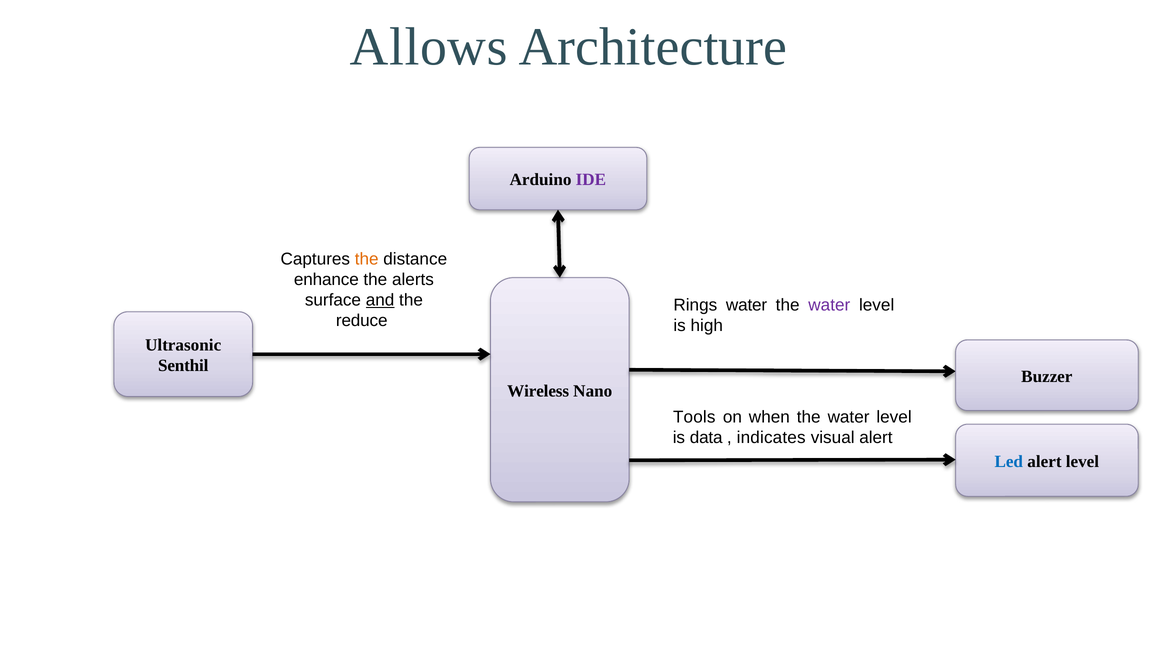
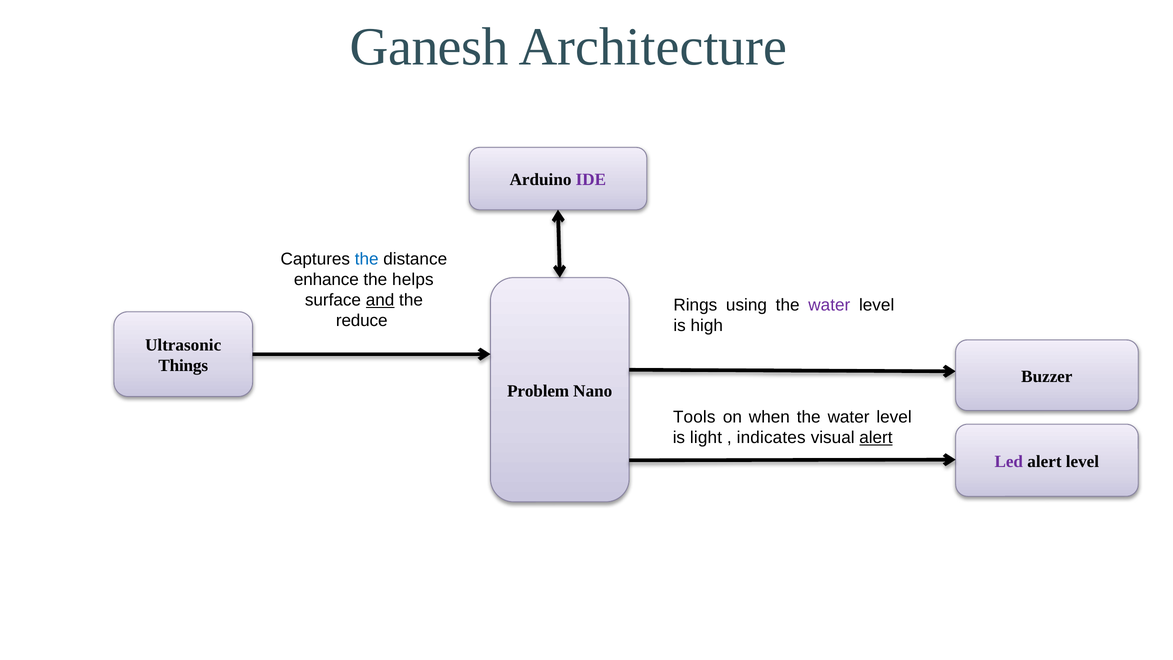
Allows: Allows -> Ganesh
the at (367, 259) colour: orange -> blue
alerts: alerts -> helps
Rings water: water -> using
Senthil: Senthil -> Things
Wireless: Wireless -> Problem
data: data -> light
alert at (876, 437) underline: none -> present
Led colour: blue -> purple
